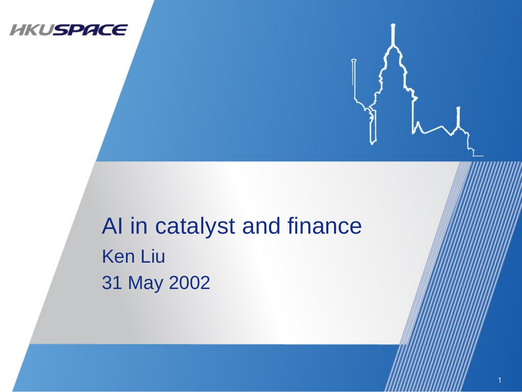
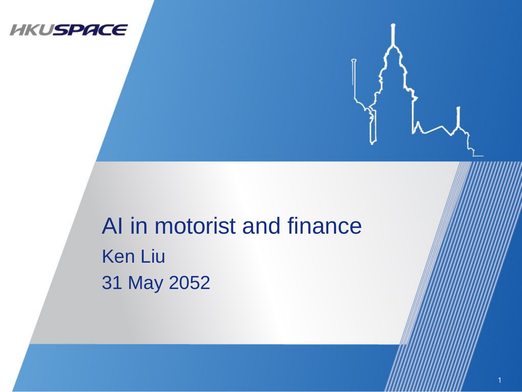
catalyst: catalyst -> motorist
2002: 2002 -> 2052
